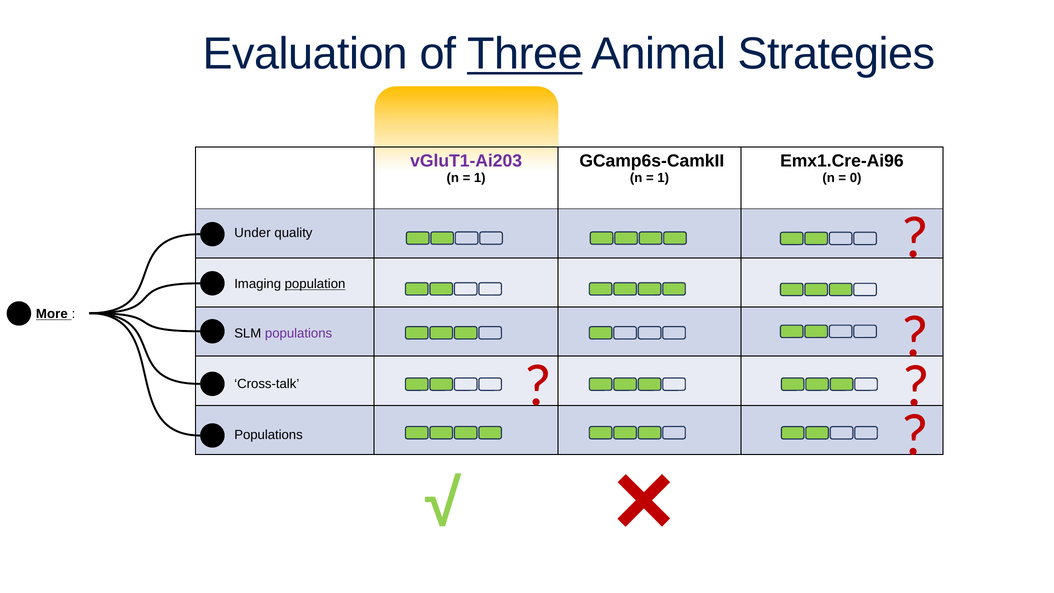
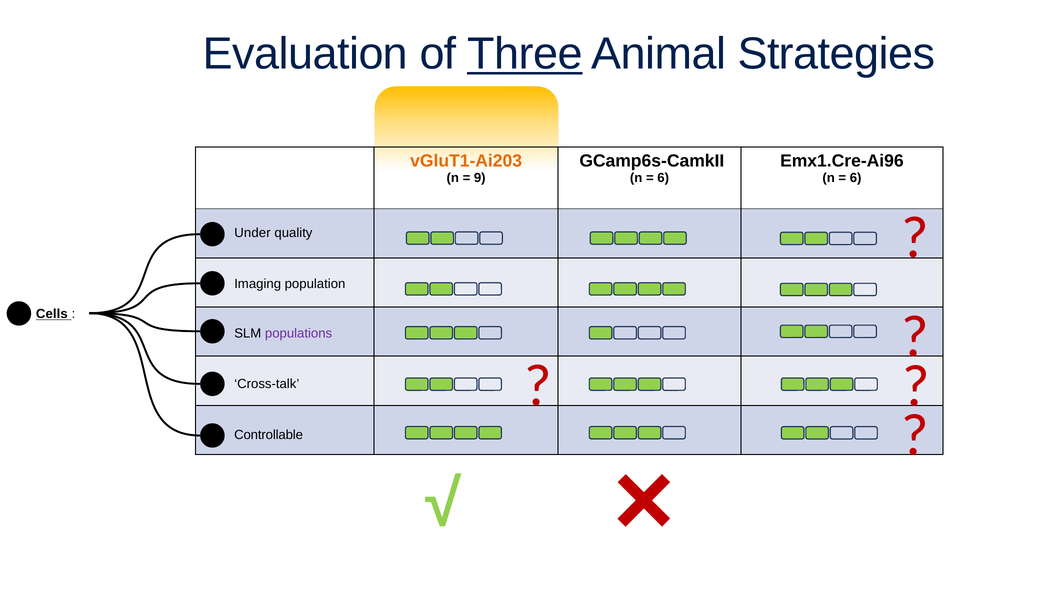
vGluT1-Ai203 colour: purple -> orange
1 at (480, 178): 1 -> 9
1 at (663, 178): 1 -> 6
0 at (856, 178): 0 -> 6
population underline: present -> none
More: More -> Cells
Populations at (269, 435): Populations -> Controllable
